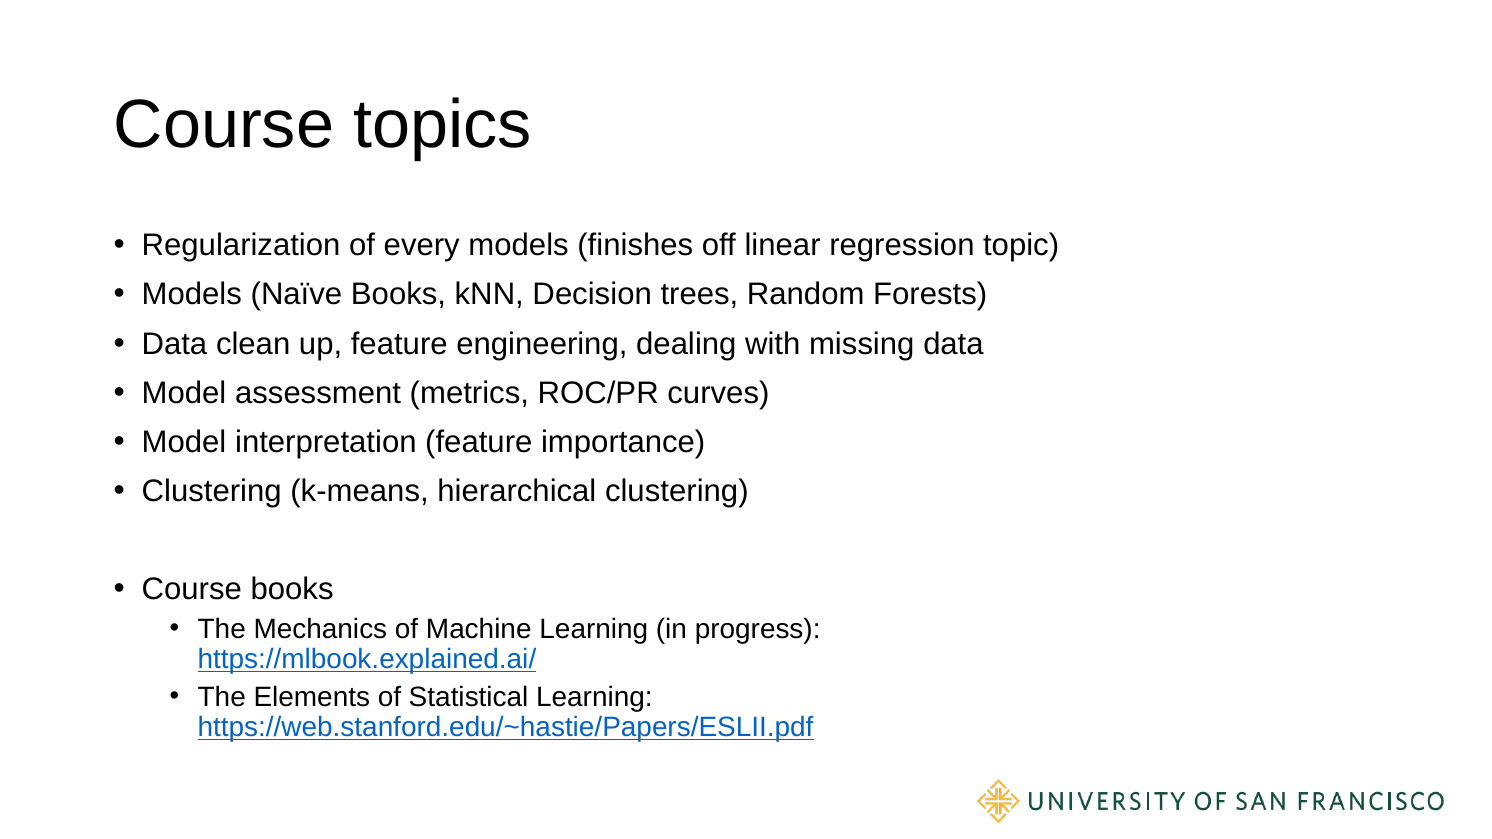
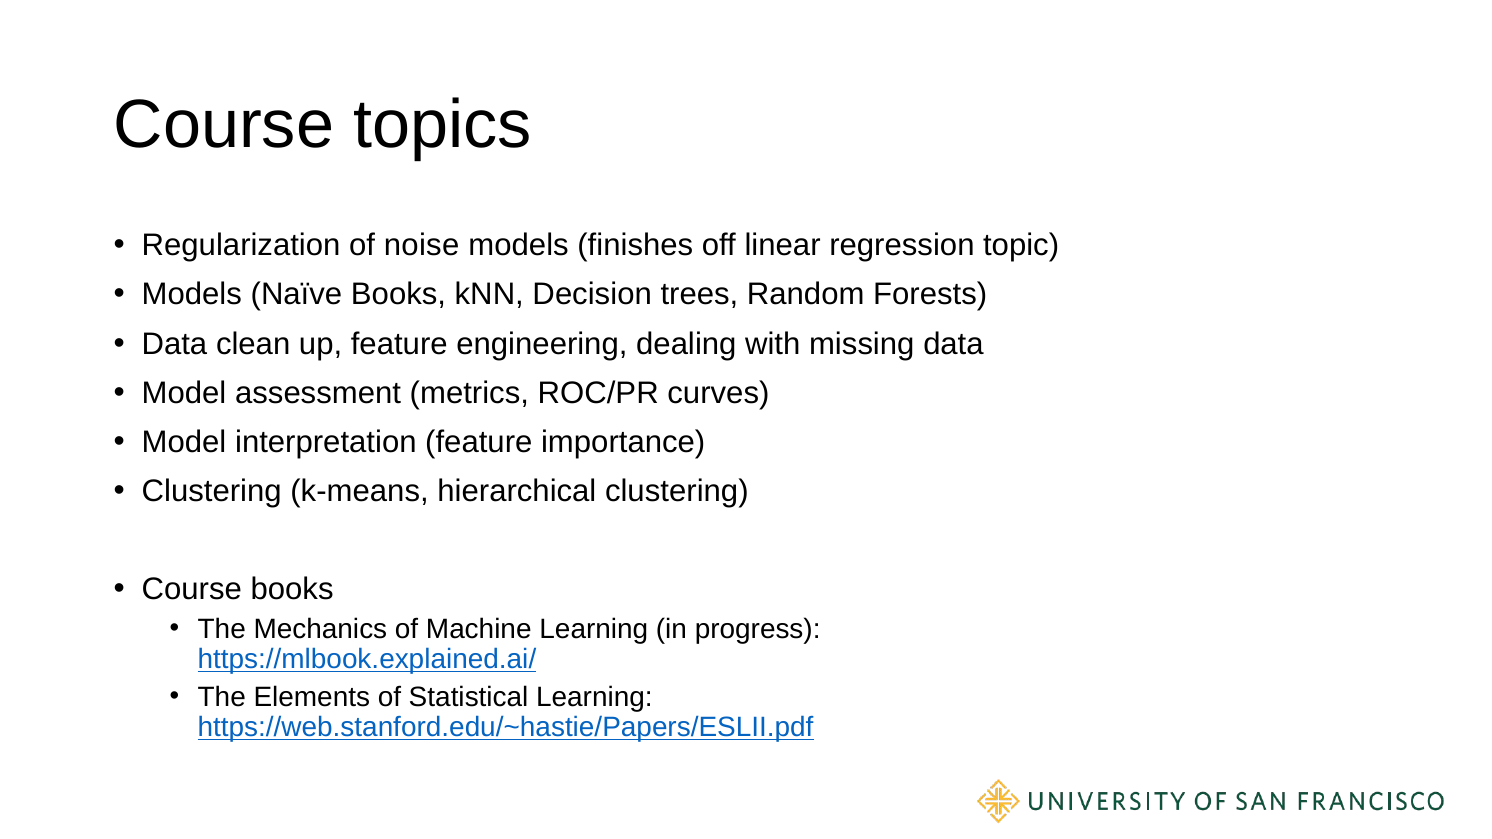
every: every -> noise
